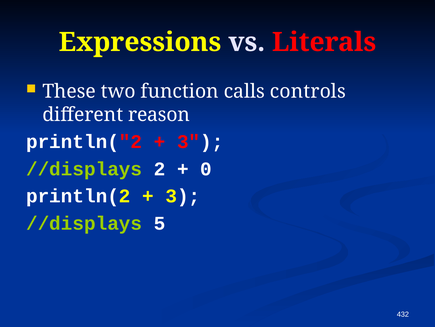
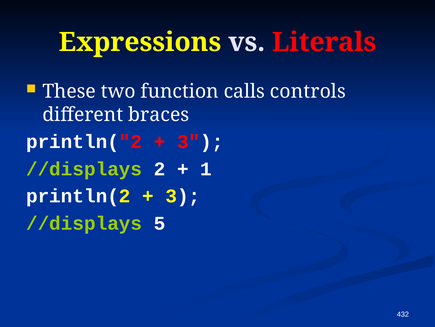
reason: reason -> braces
0: 0 -> 1
